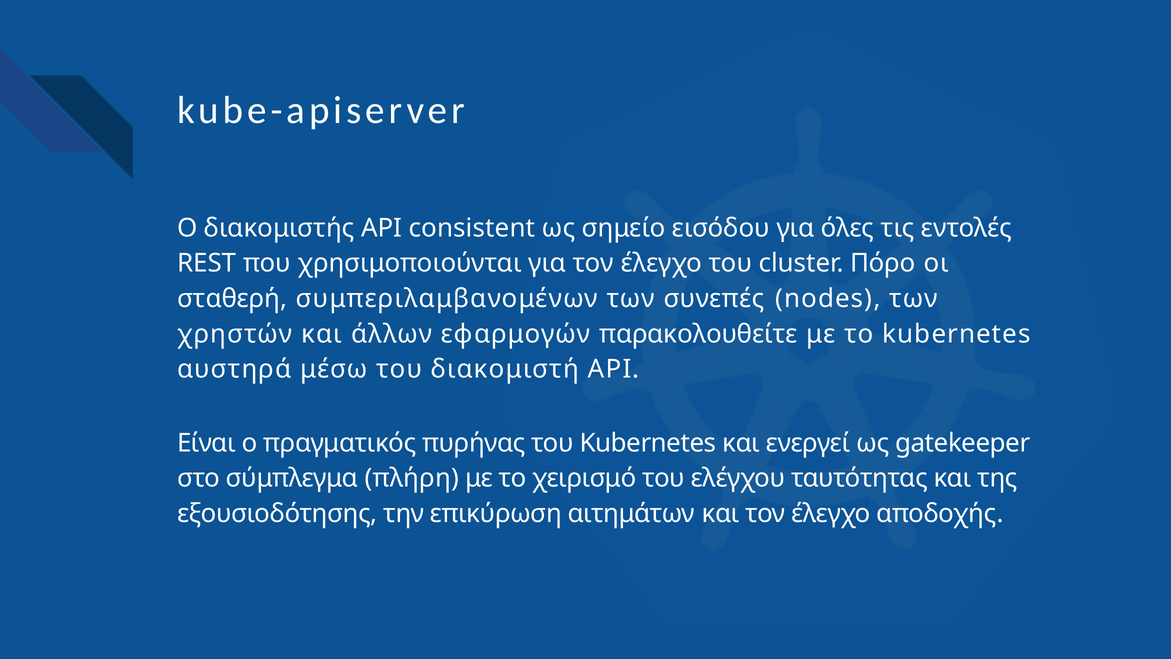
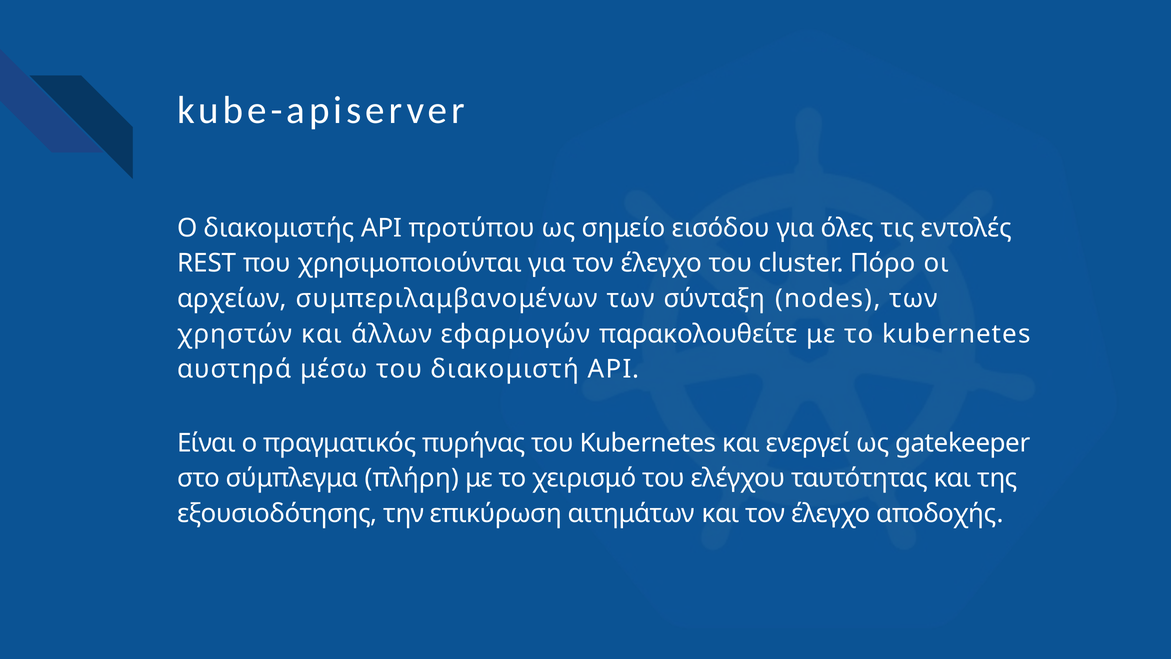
consistent: consistent -> προτύπου
σταθερή: σταθερή -> αρχείων
συνεπές: συνεπές -> σύνταξη
